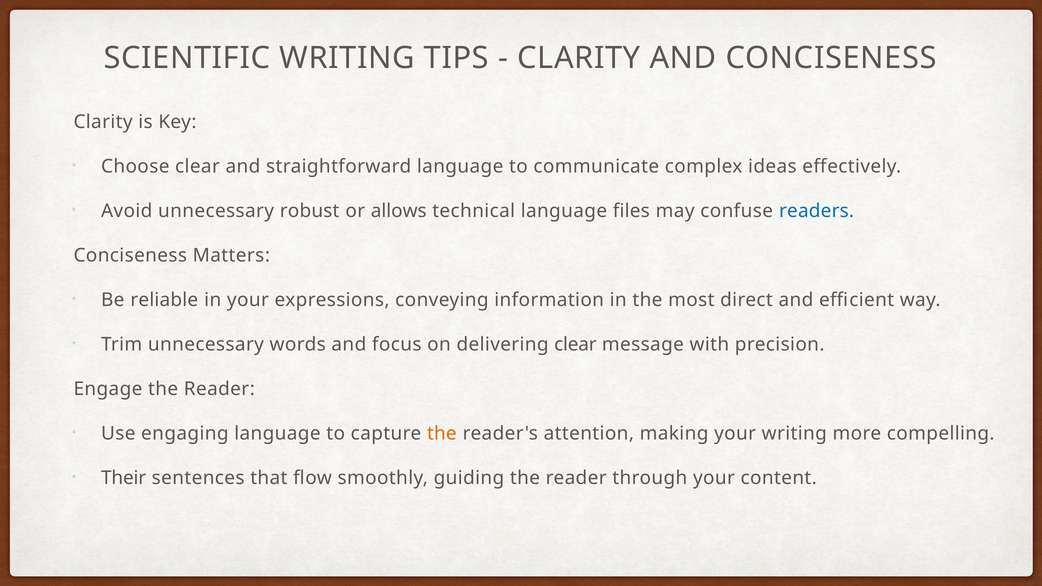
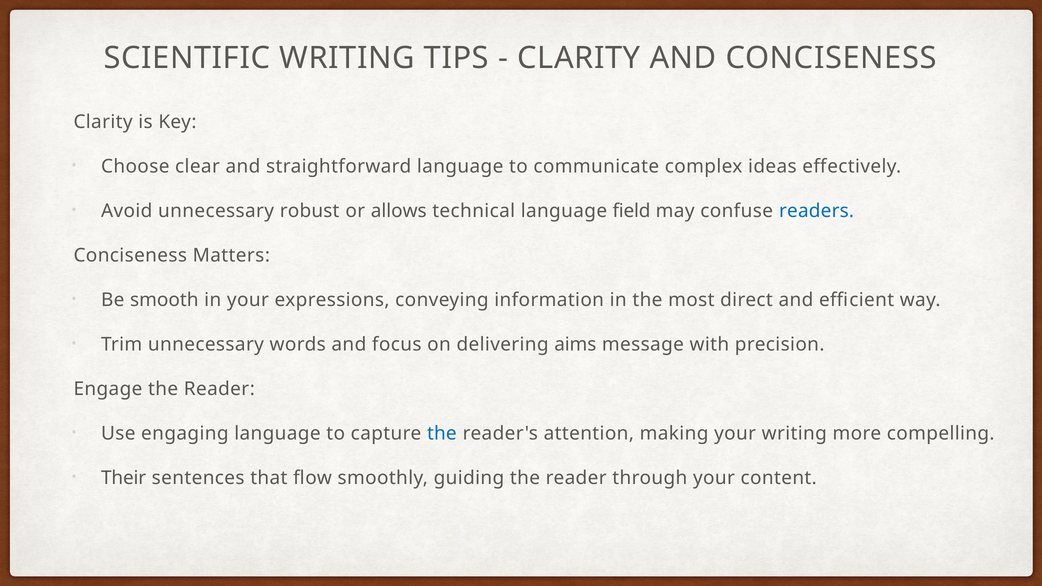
files: files -> field
reliable: reliable -> smooth
delivering clear: clear -> aims
the at (442, 433) colour: orange -> blue
